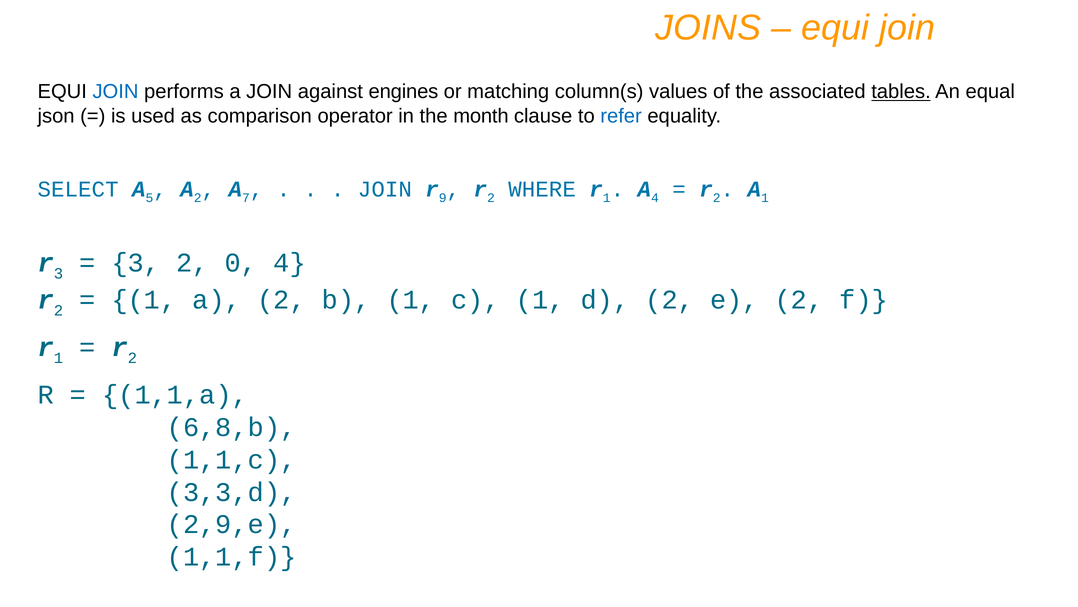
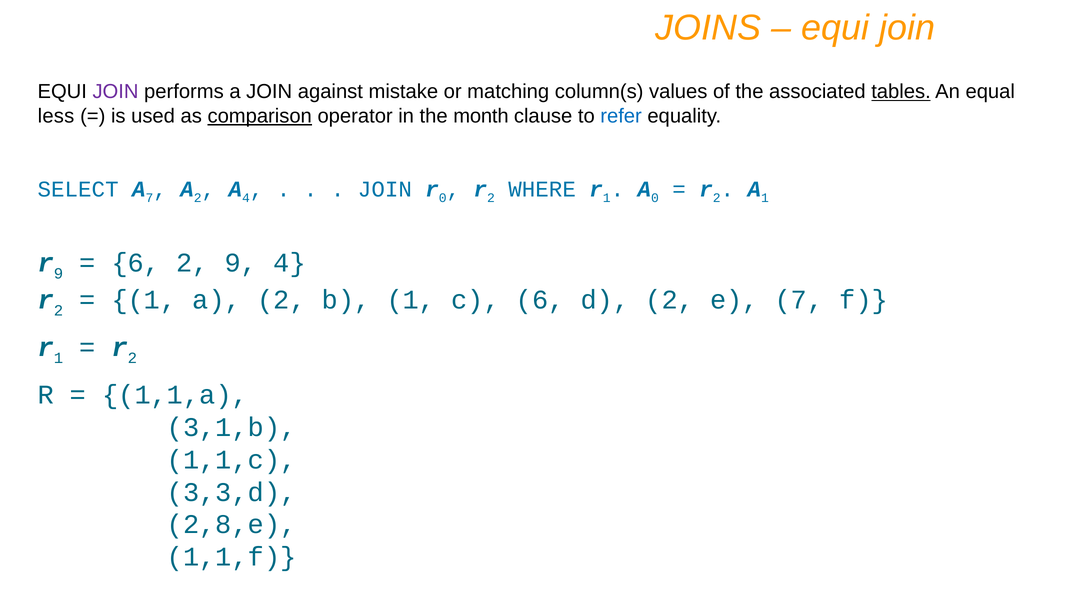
JOIN at (116, 92) colour: blue -> purple
engines: engines -> mistake
json: json -> less
comparison underline: none -> present
A 5: 5 -> 7
A 7: 7 -> 4
r 9: 9 -> 0
A 4: 4 -> 0
r 3: 3 -> 9
3 at (136, 263): 3 -> 6
2 0: 0 -> 9
c 1: 1 -> 6
e 2: 2 -> 7
6,8,b: 6,8,b -> 3,1,b
2,9,e: 2,9,e -> 2,8,e
